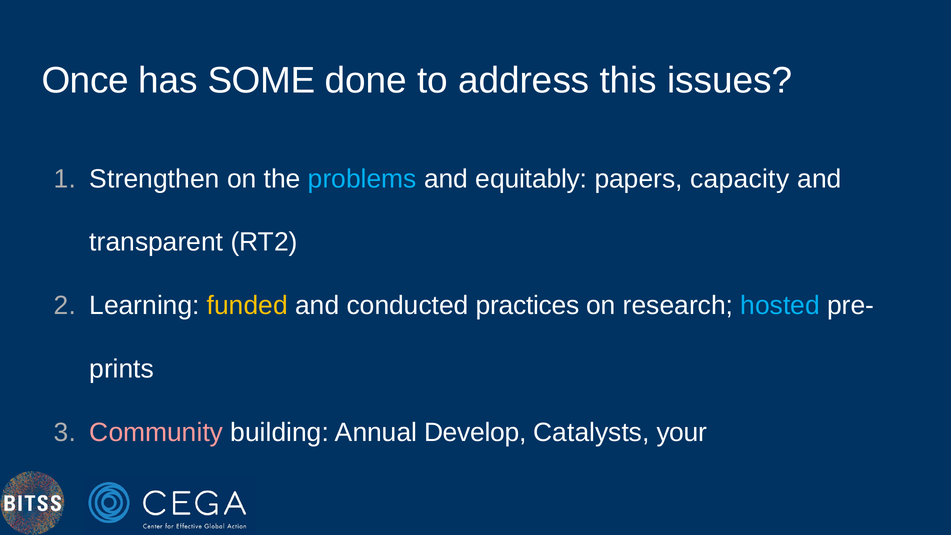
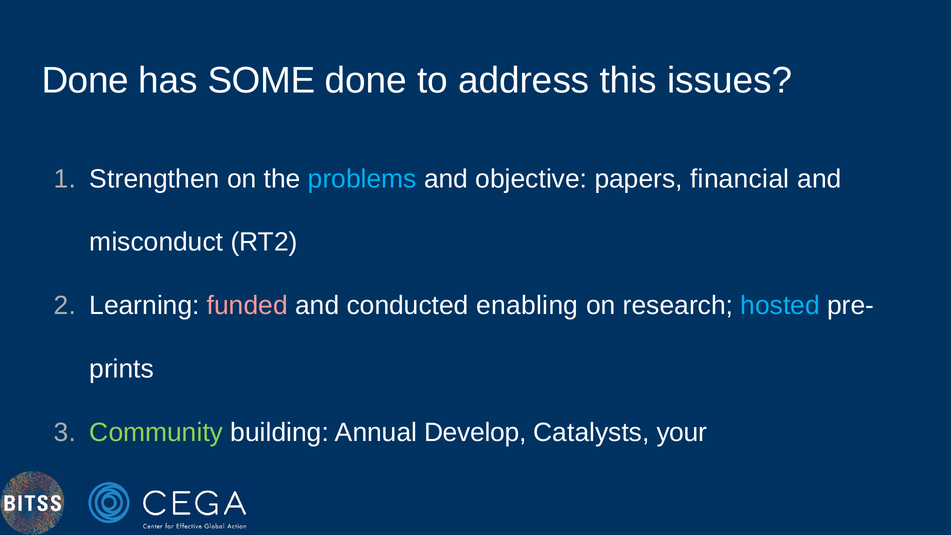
Once at (85, 81): Once -> Done
equitably: equitably -> objective
capacity: capacity -> financial
transparent: transparent -> misconduct
funded colour: yellow -> pink
practices: practices -> enabling
Community colour: pink -> light green
